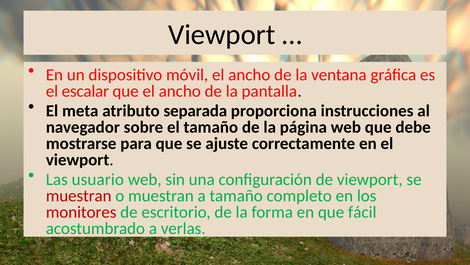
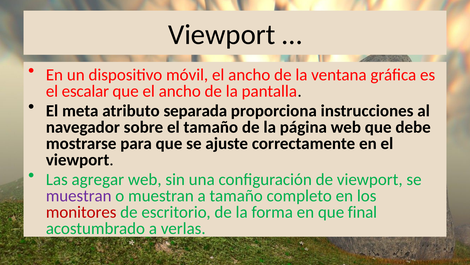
usuario: usuario -> agregar
muestran at (79, 195) colour: red -> purple
fácil: fácil -> final
